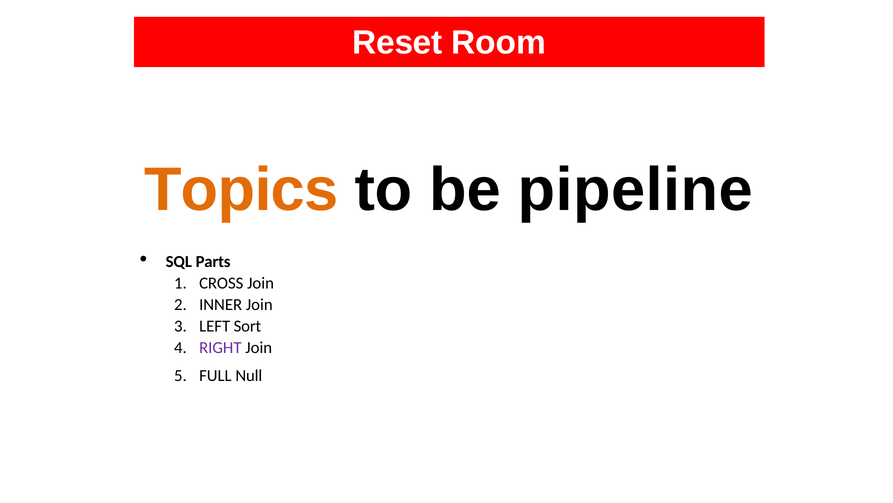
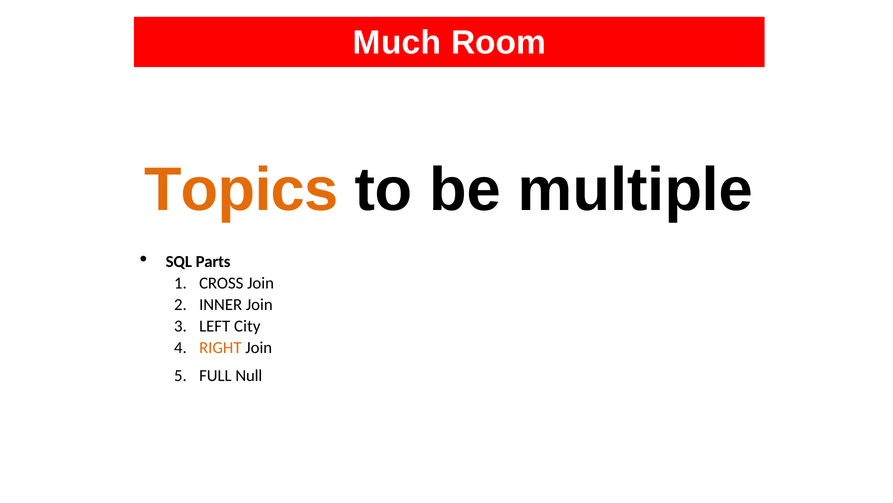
Reset: Reset -> Much
pipeline: pipeline -> multiple
Sort: Sort -> City
RIGHT colour: purple -> orange
